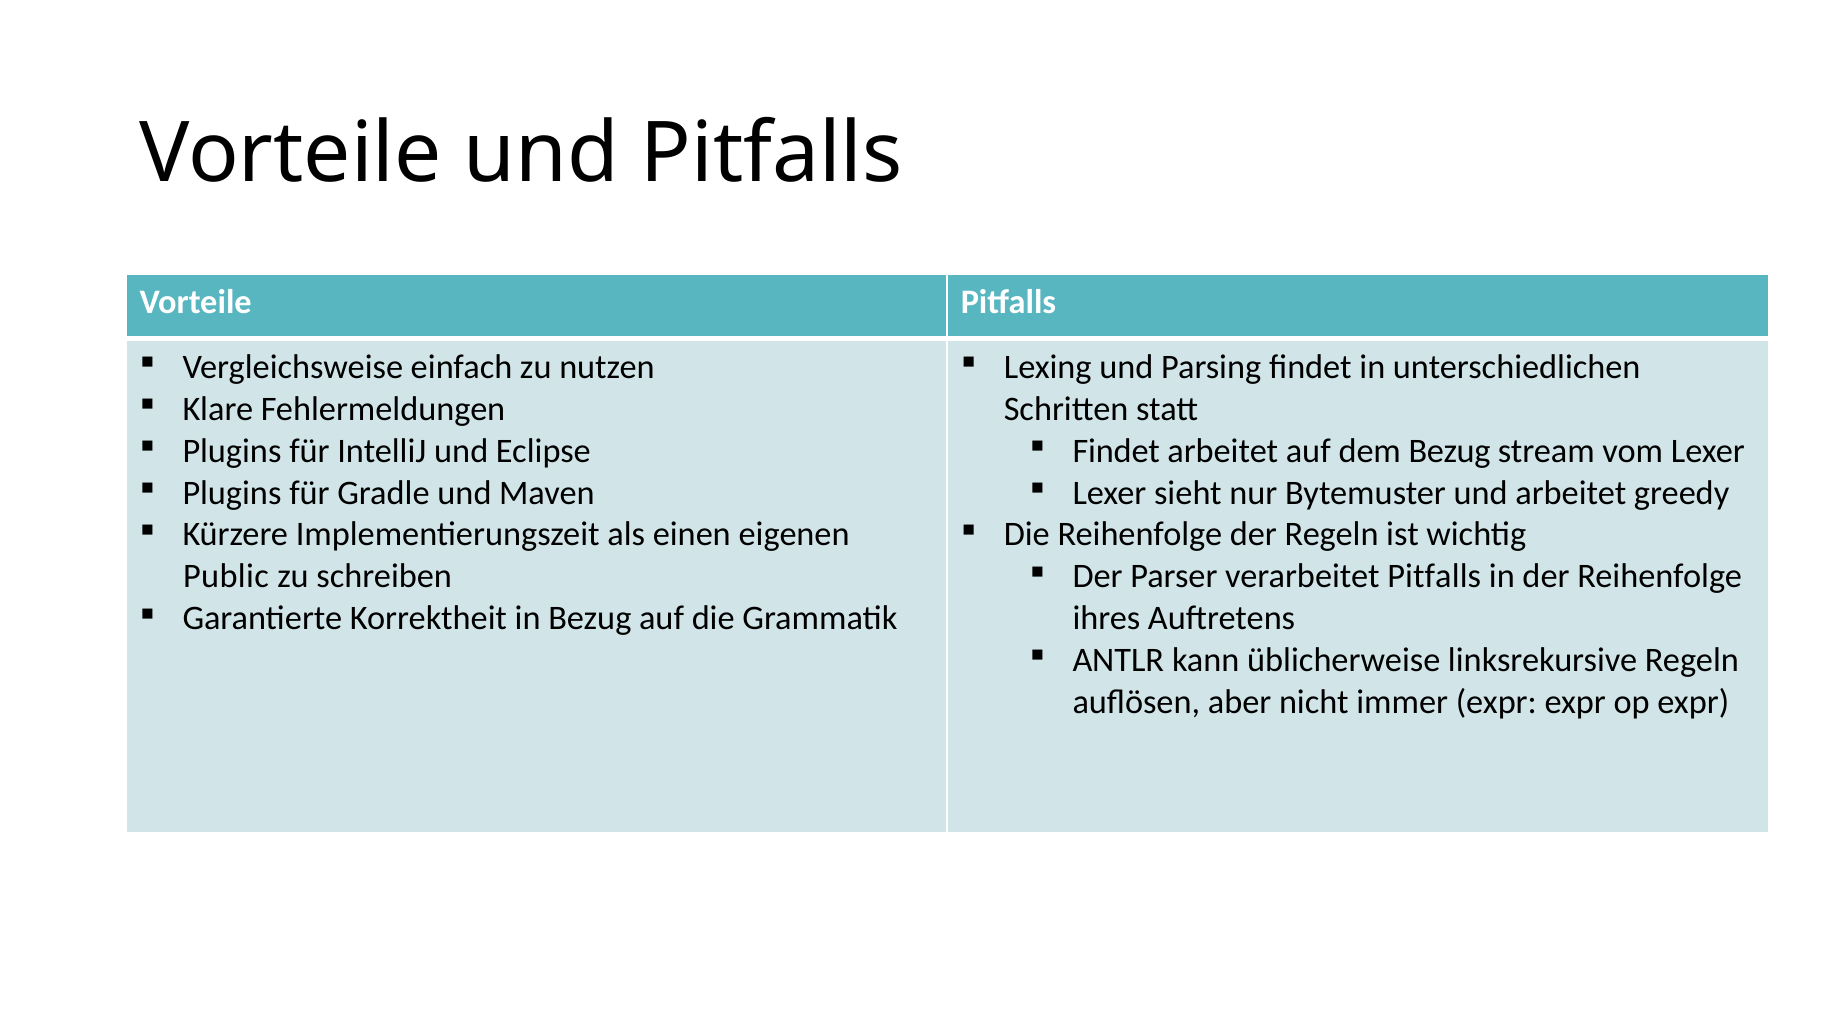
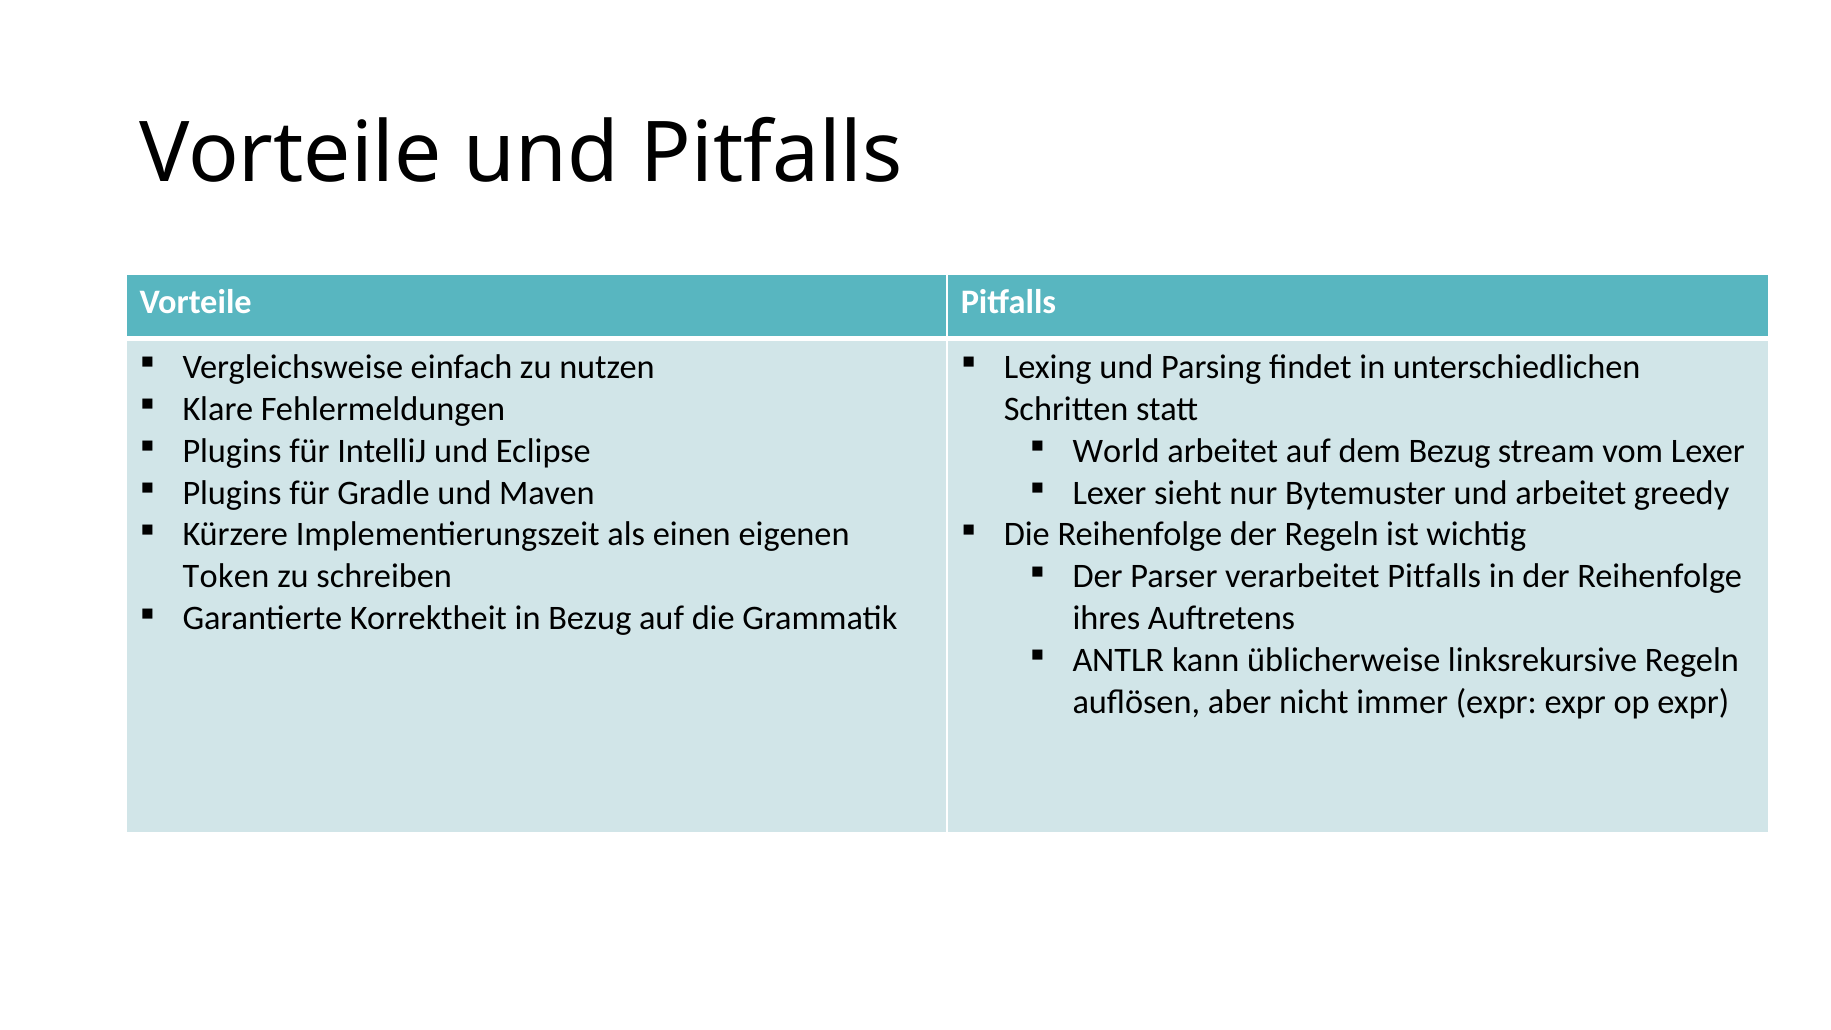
Findet at (1116, 451): Findet -> World
Public: Public -> Token
